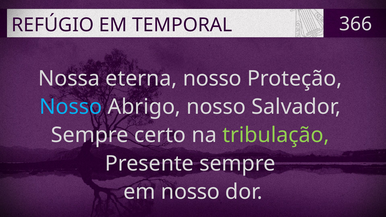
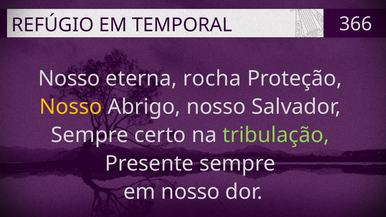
Nossa at (69, 79): Nossa -> Nosso
eterna nosso: nosso -> rocha
Nosso at (71, 107) colour: light blue -> yellow
